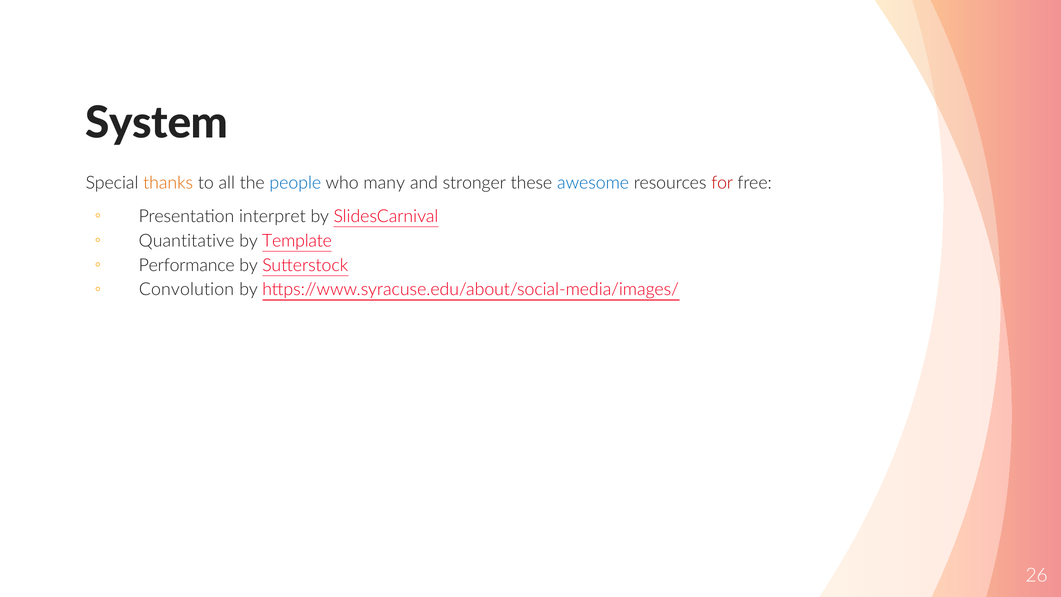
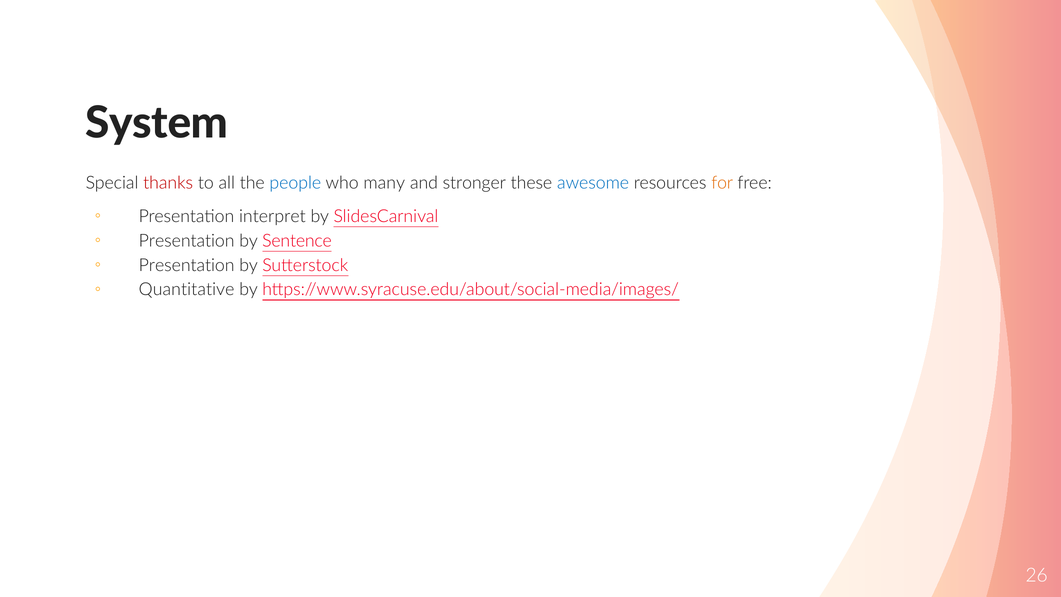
thanks colour: orange -> red
for colour: red -> orange
Quantitative at (187, 241): Quantitative -> Presentation
Template: Template -> Sentence
Performance at (187, 265): Performance -> Presentation
Convolution: Convolution -> Quantitative
